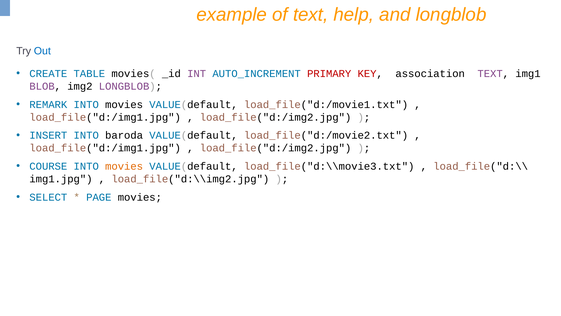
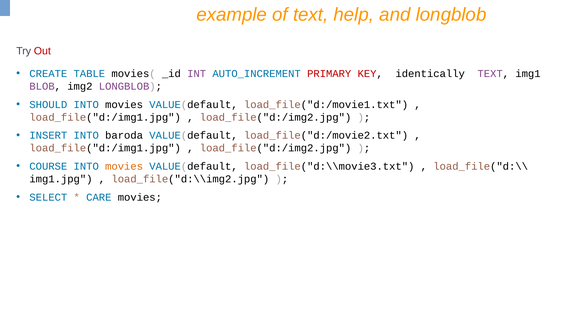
Out colour: blue -> red
association: association -> identically
REMARK: REMARK -> SHOULD
PAGE: PAGE -> CARE
